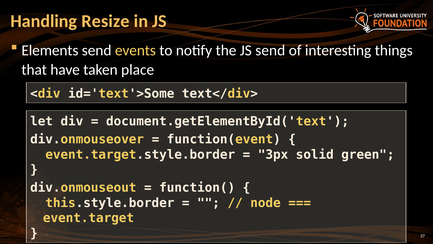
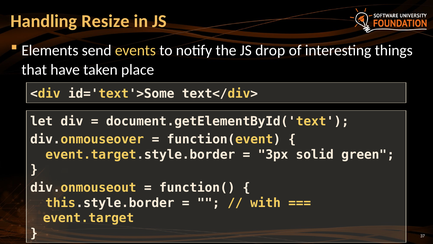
JS send: send -> drop
node: node -> with
